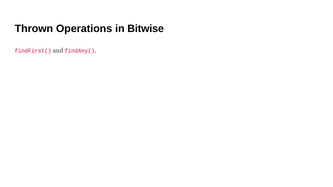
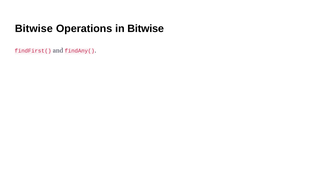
Thrown at (34, 29): Thrown -> Bitwise
